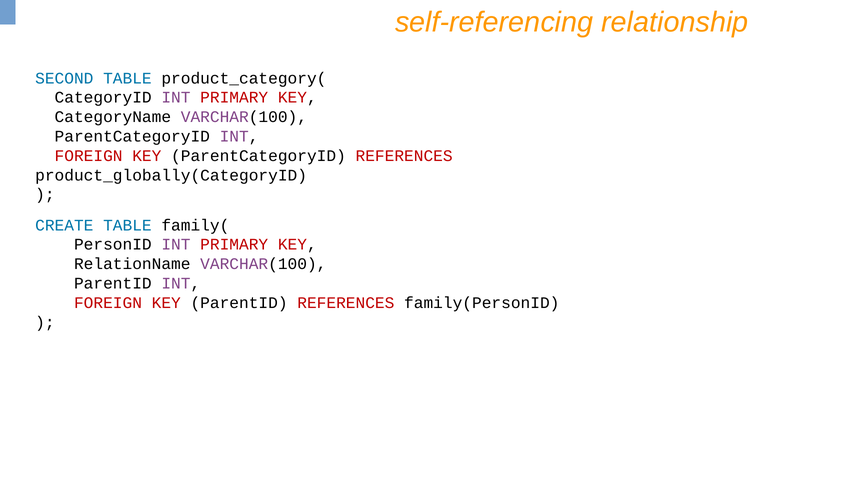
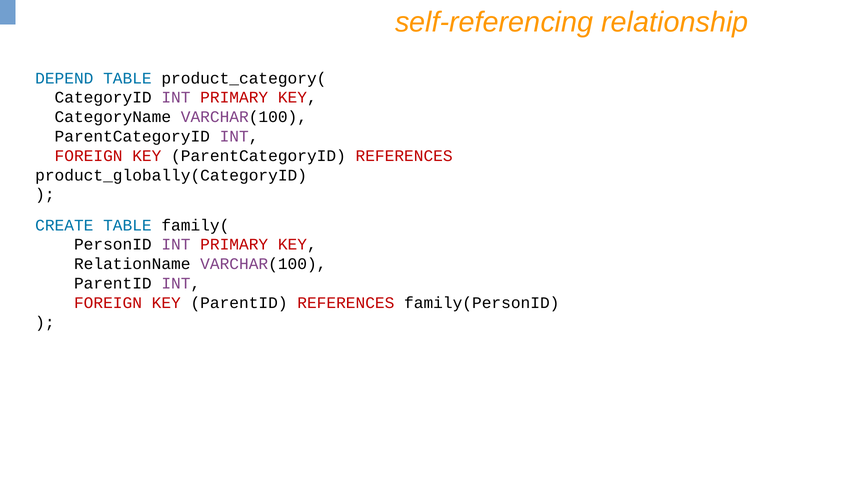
SECOND: SECOND -> DEPEND
